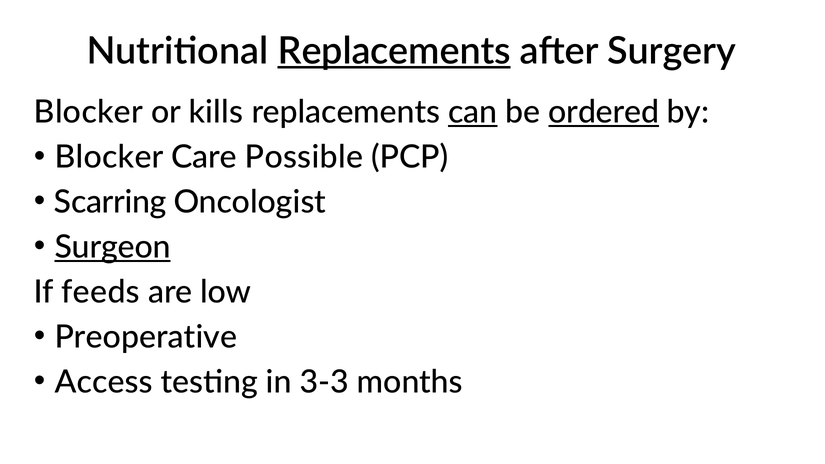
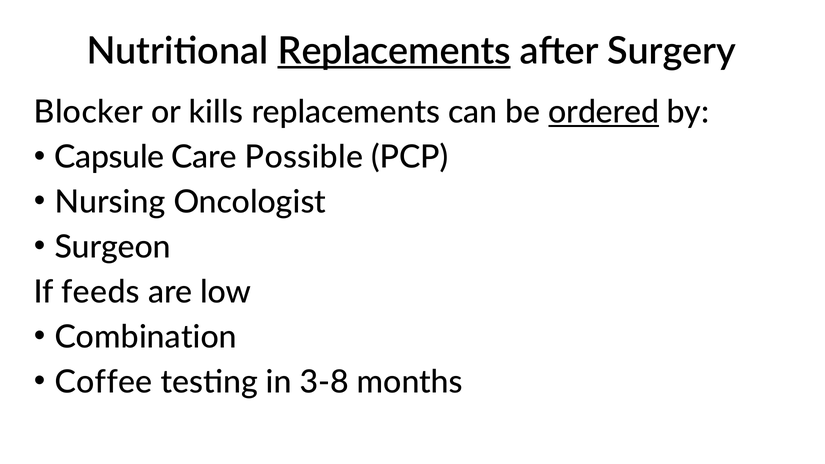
can underline: present -> none
Blocker at (109, 157): Blocker -> Capsule
Scarring: Scarring -> Nursing
Surgeon underline: present -> none
Preoperative: Preoperative -> Combination
Access: Access -> Coffee
3-3: 3-3 -> 3-8
